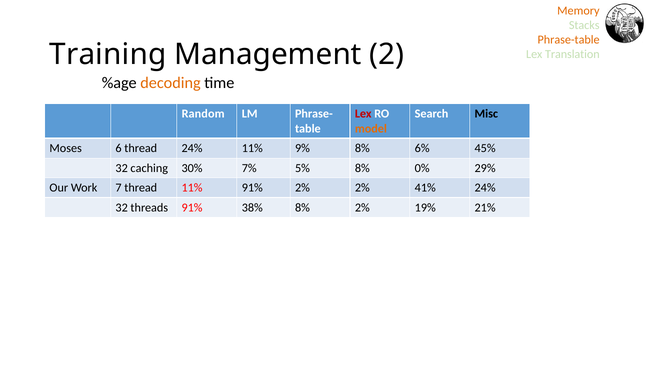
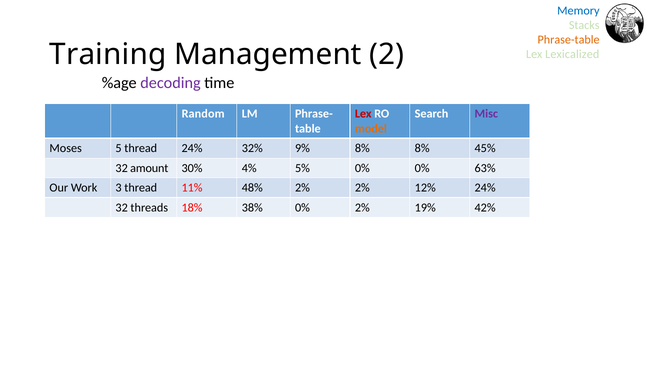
Memory colour: orange -> blue
Translation: Translation -> Lexicalized
decoding colour: orange -> purple
Misc colour: black -> purple
6: 6 -> 5
24% 11%: 11% -> 32%
8% 6%: 6% -> 8%
caching: caching -> amount
7%: 7% -> 4%
5% 8%: 8% -> 0%
29%: 29% -> 63%
7: 7 -> 3
11% 91%: 91% -> 48%
41%: 41% -> 12%
threads 91%: 91% -> 18%
38% 8%: 8% -> 0%
21%: 21% -> 42%
